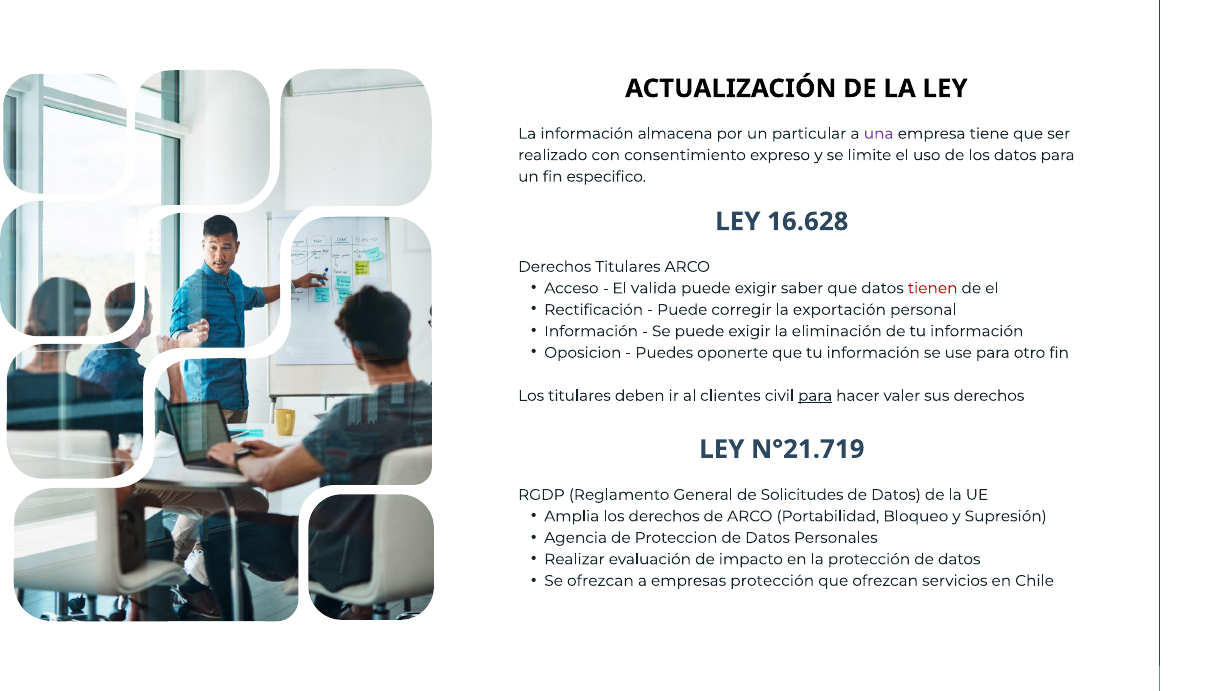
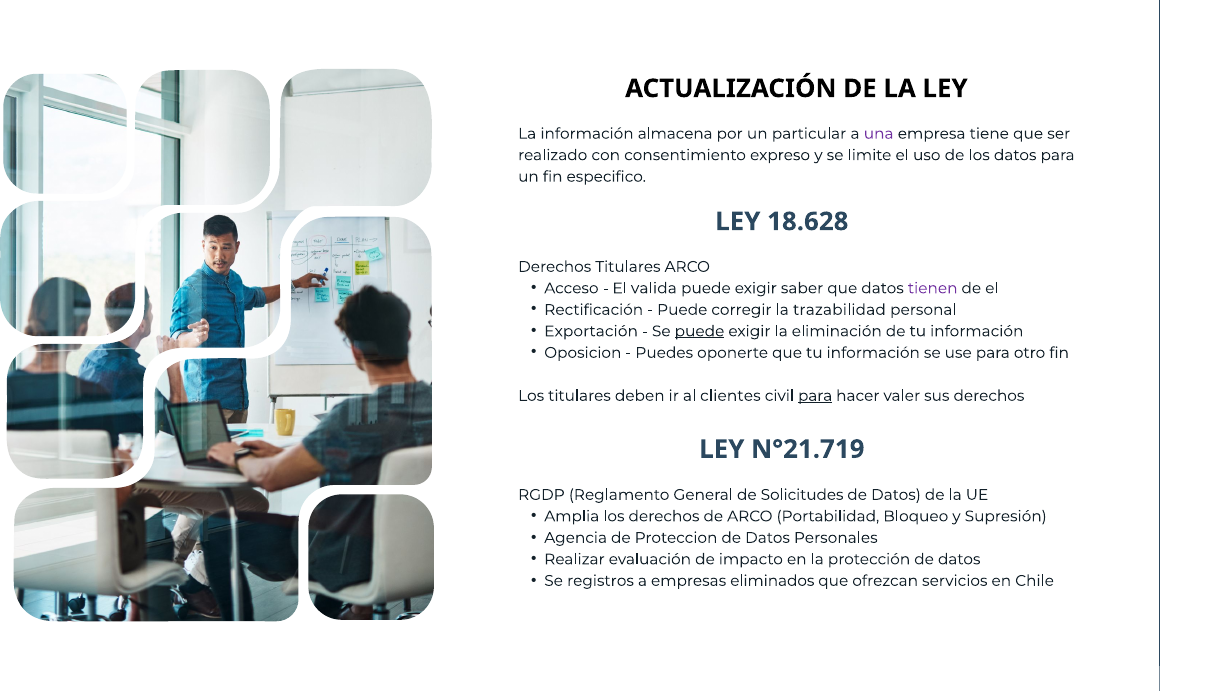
16.628: 16.628 -> 18.628
tienen colour: red -> purple
exportación: exportación -> trazabilidad
Información at (591, 331): Información -> Exportación
puede at (699, 331) underline: none -> present
Se ofrezcan: ofrezcan -> registros
empresas protección: protección -> eliminados
